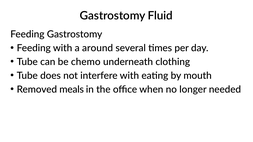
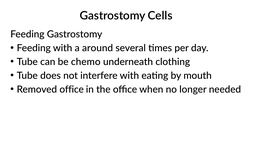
Fluid: Fluid -> Cells
Removed meals: meals -> office
